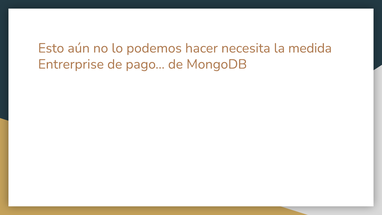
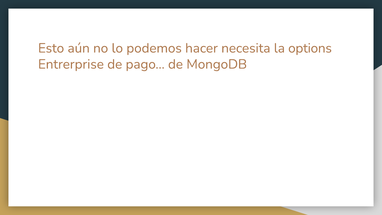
medida: medida -> options
